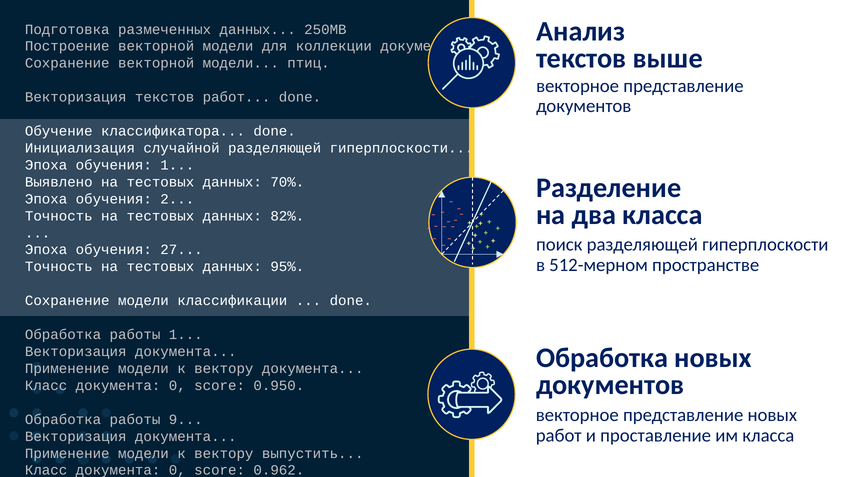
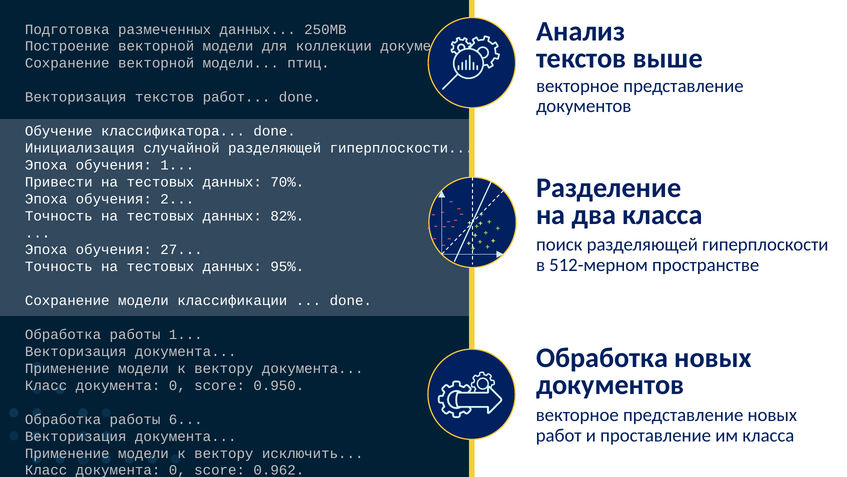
Выявлено: Выявлено -> Привести
9: 9 -> 6
выпустить: выпустить -> исключить
